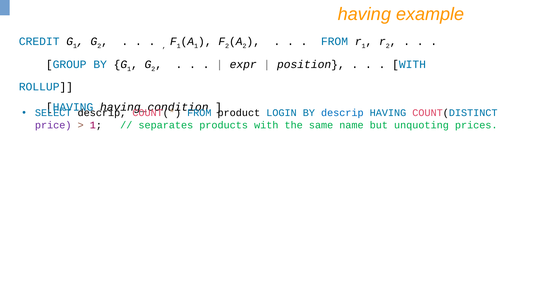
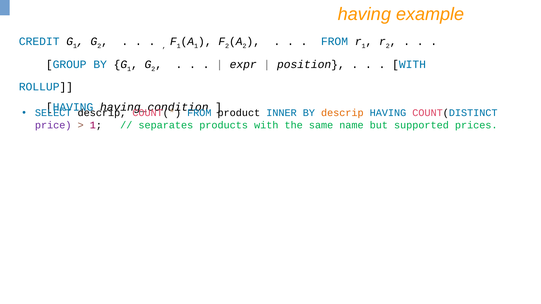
LOGIN: LOGIN -> INNER
descrip at (342, 113) colour: blue -> orange
unquoting: unquoting -> supported
